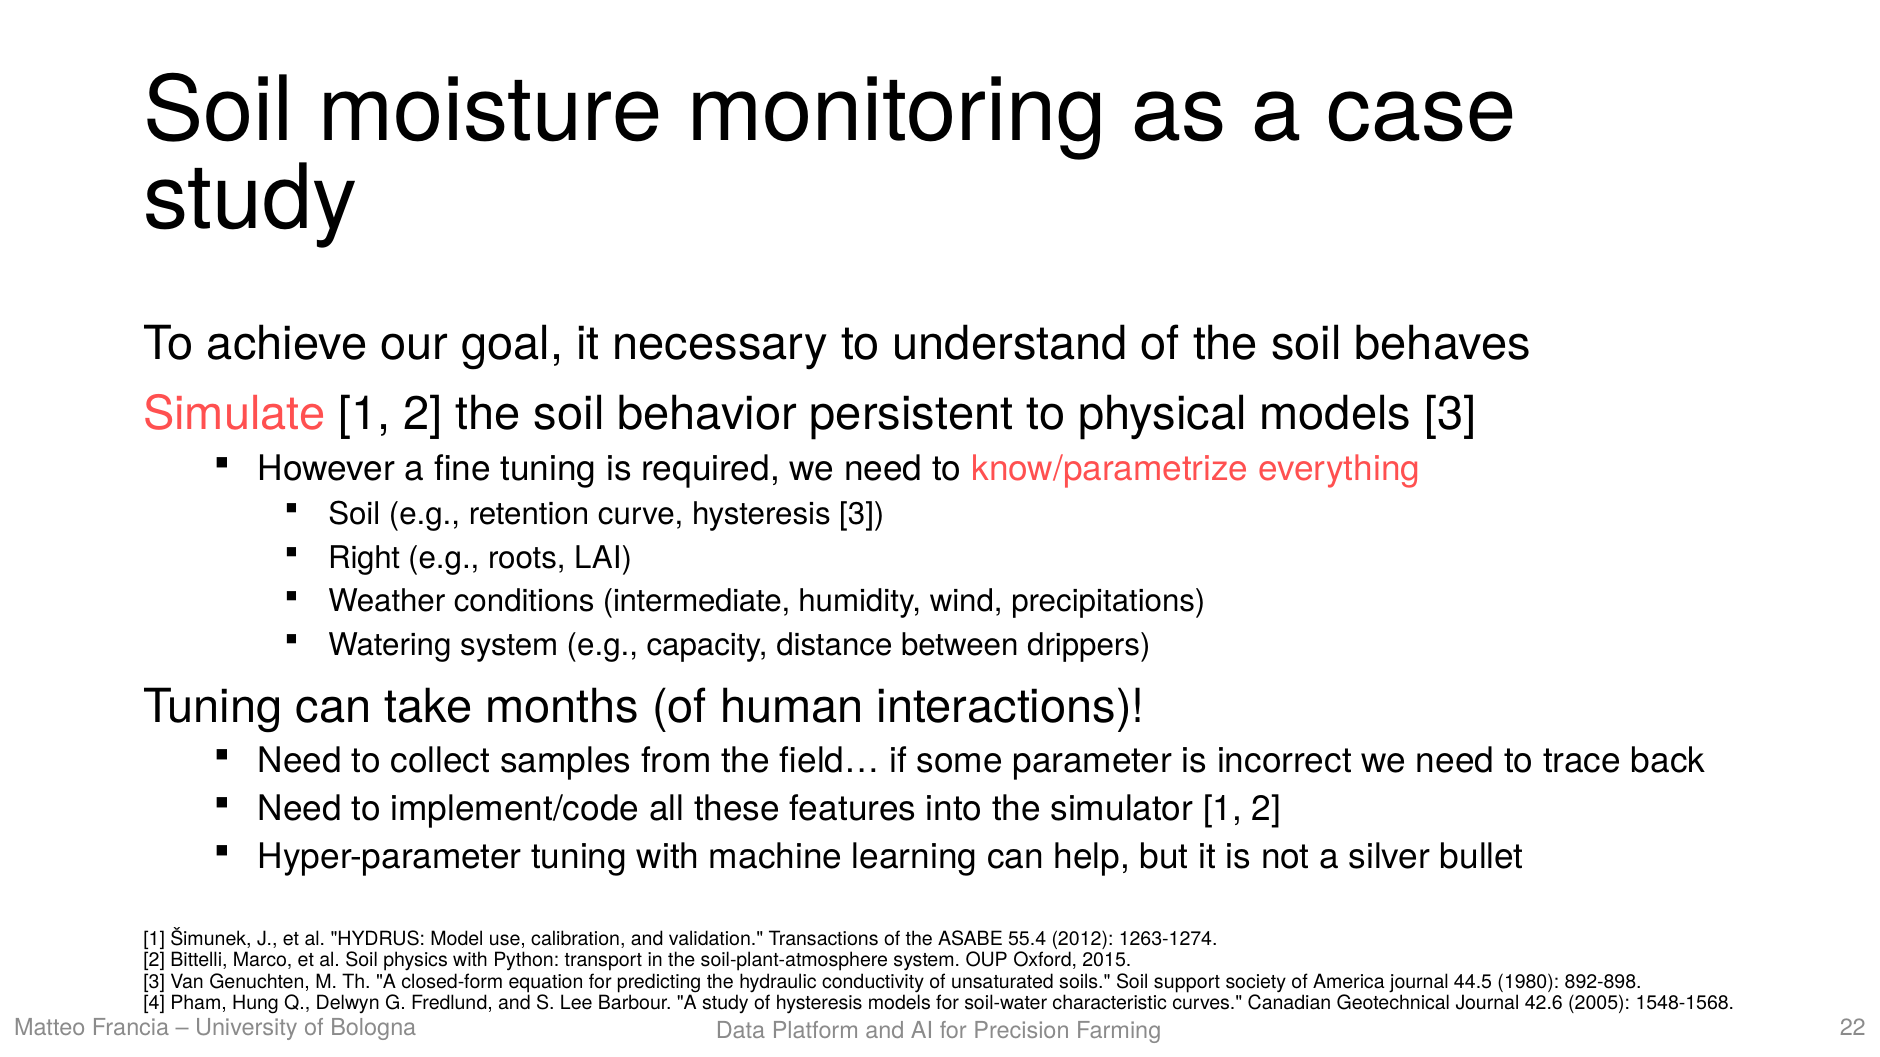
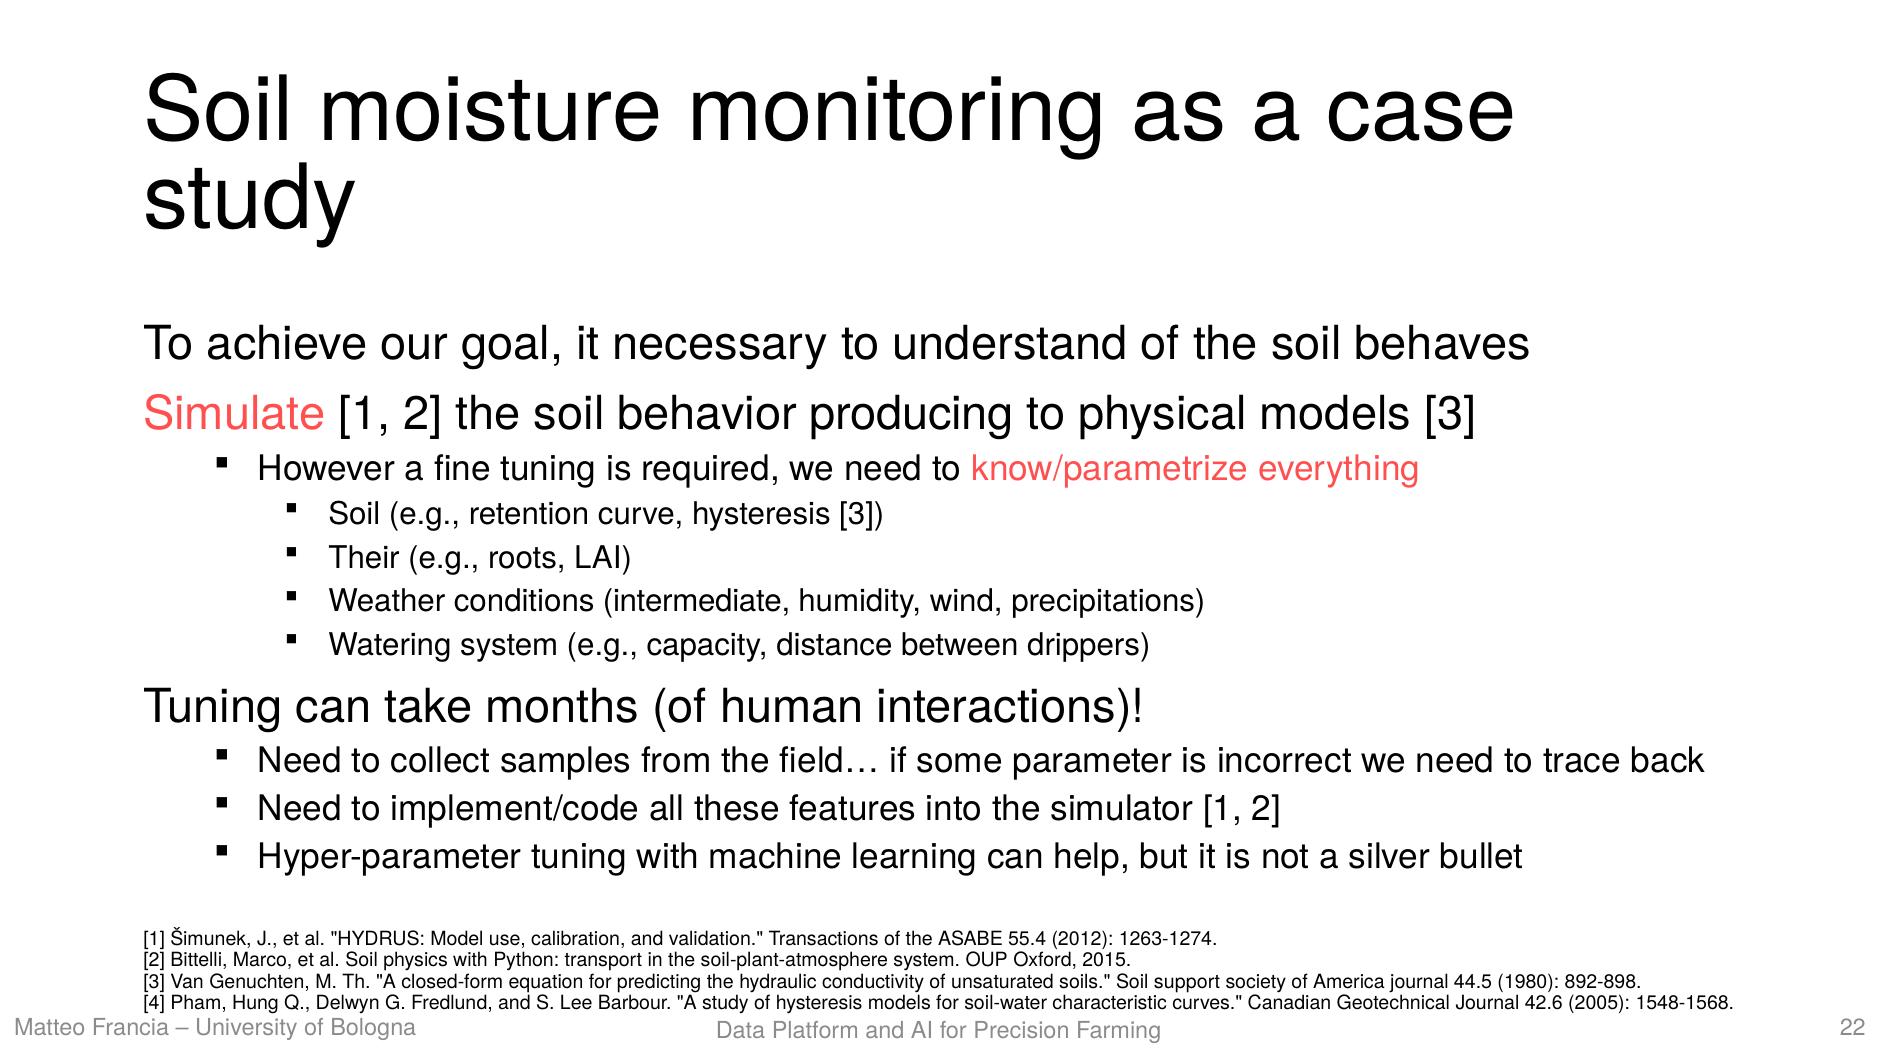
persistent: persistent -> producing
Right: Right -> Their
